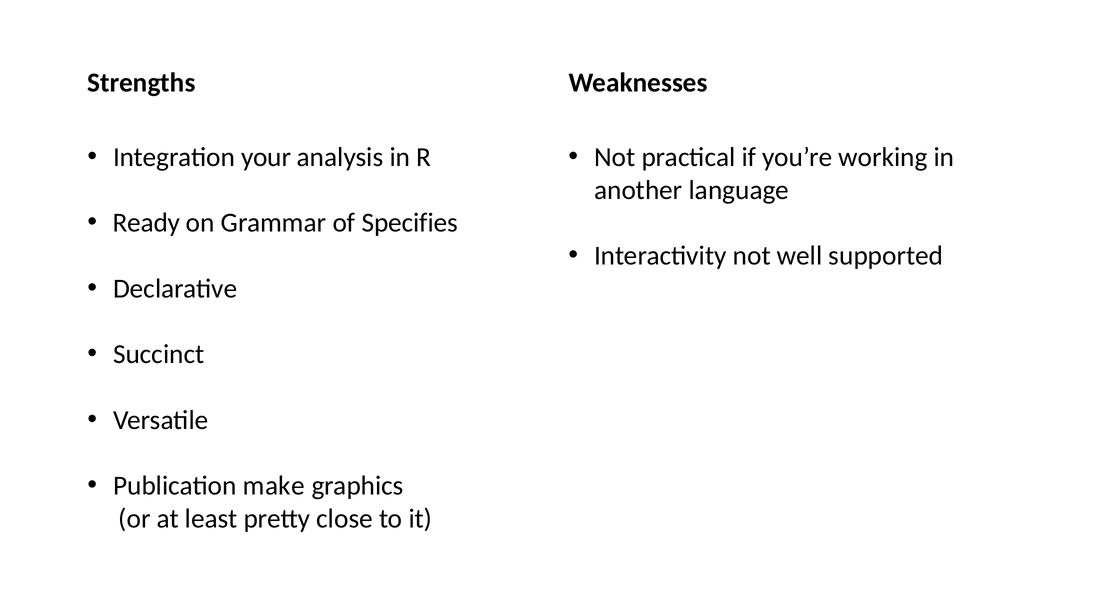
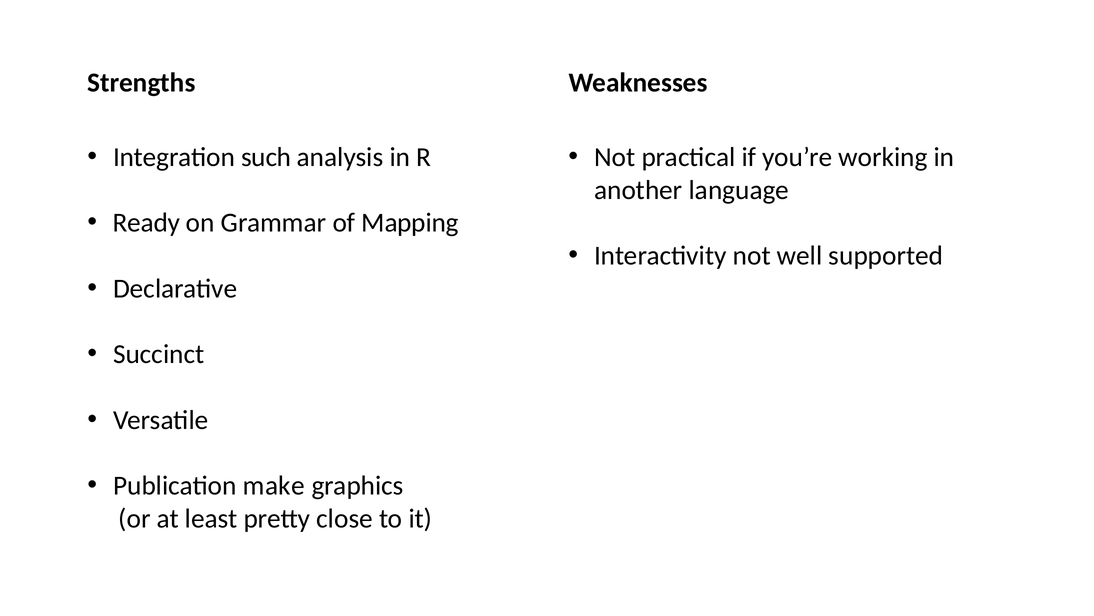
your: your -> such
Specifies: Specifies -> Mapping
